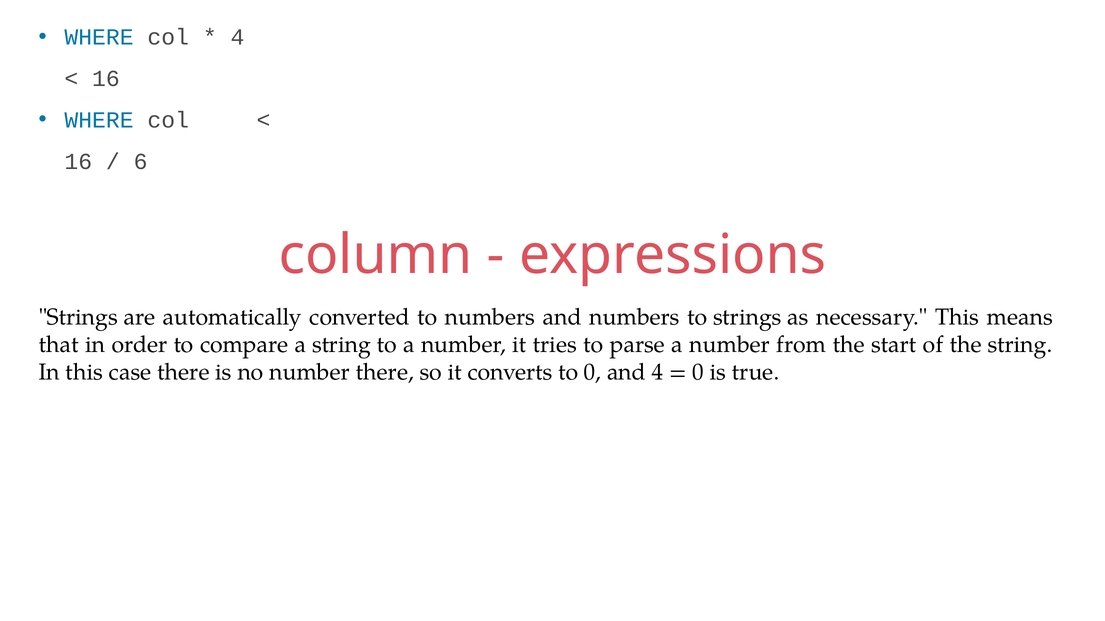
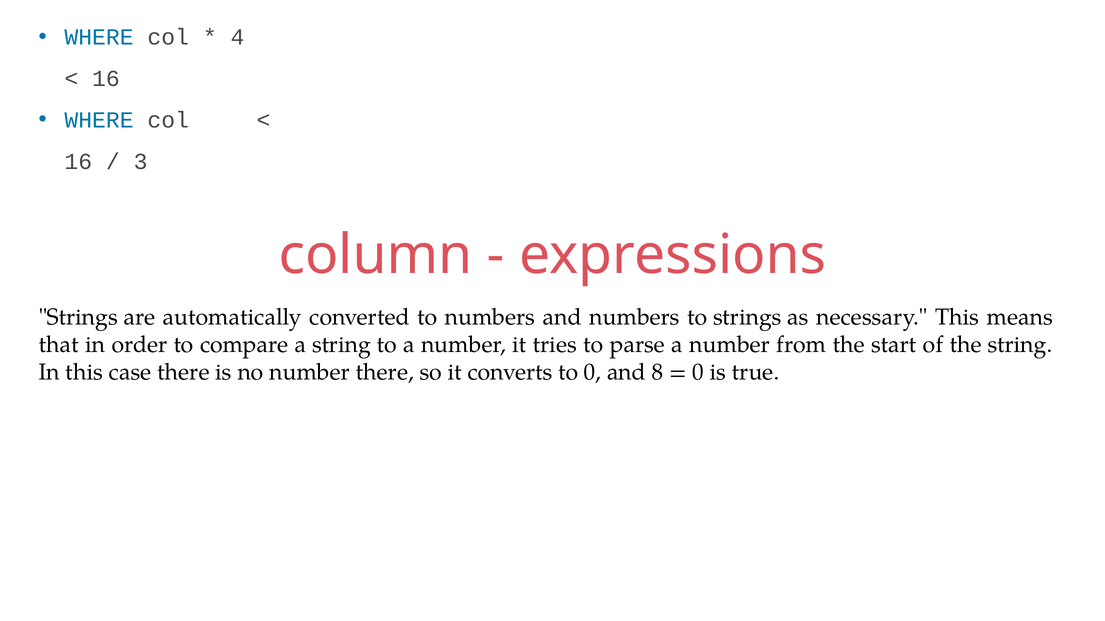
6: 6 -> 3
and 4: 4 -> 8
